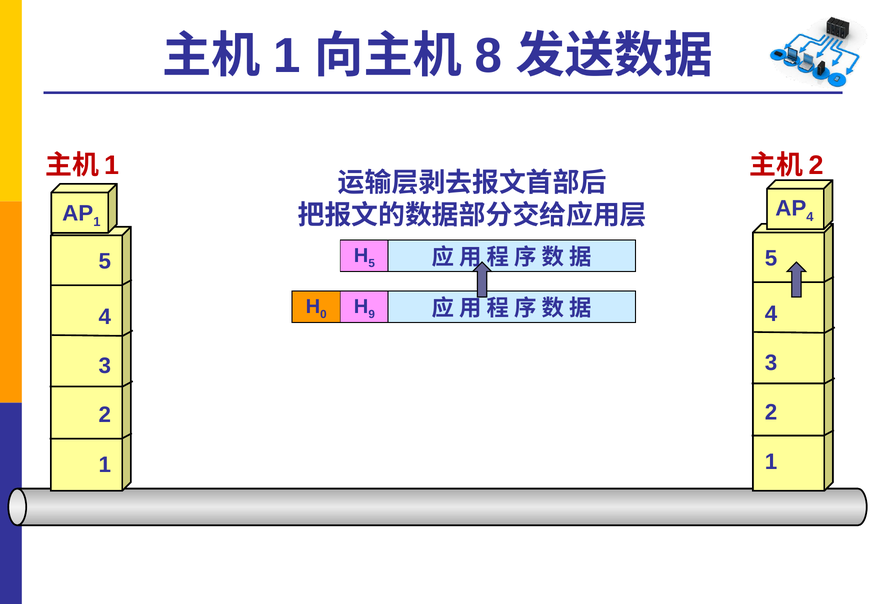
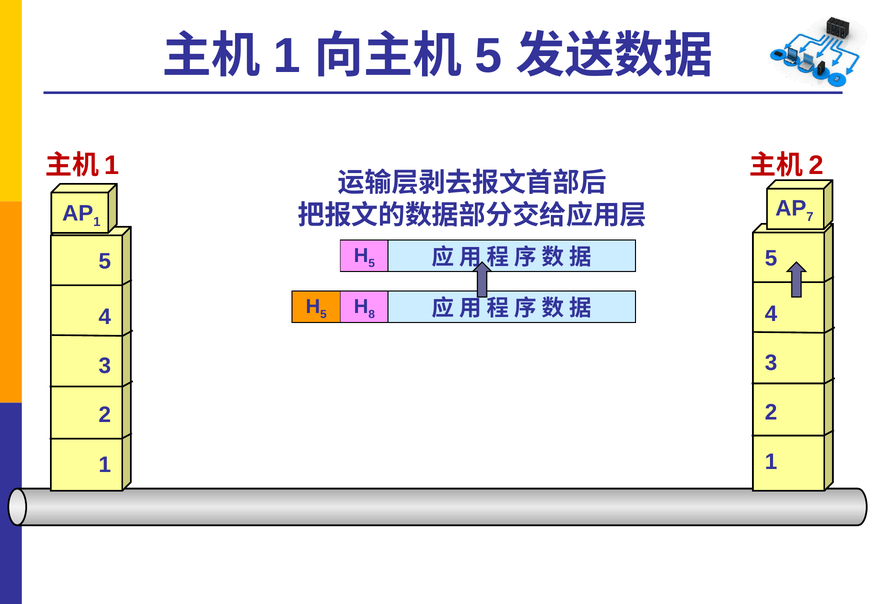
8 at (488, 56): 8 -> 5
4 at (810, 217): 4 -> 7
0 at (323, 314): 0 -> 5
9: 9 -> 8
